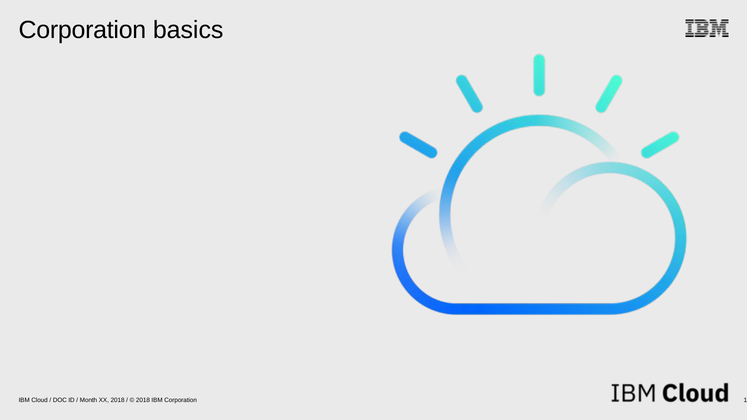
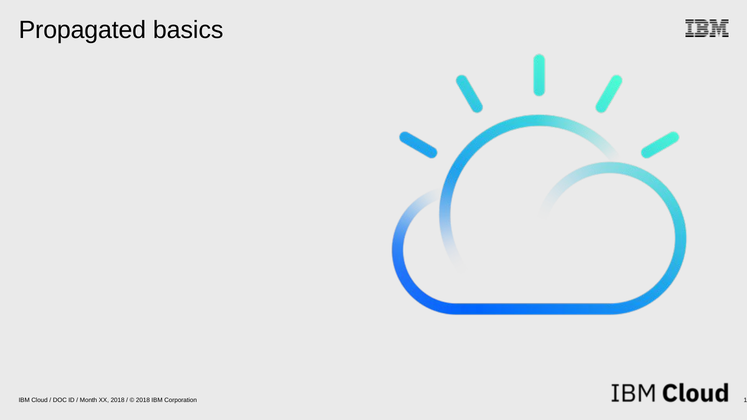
Corporation at (82, 30): Corporation -> Propagated
